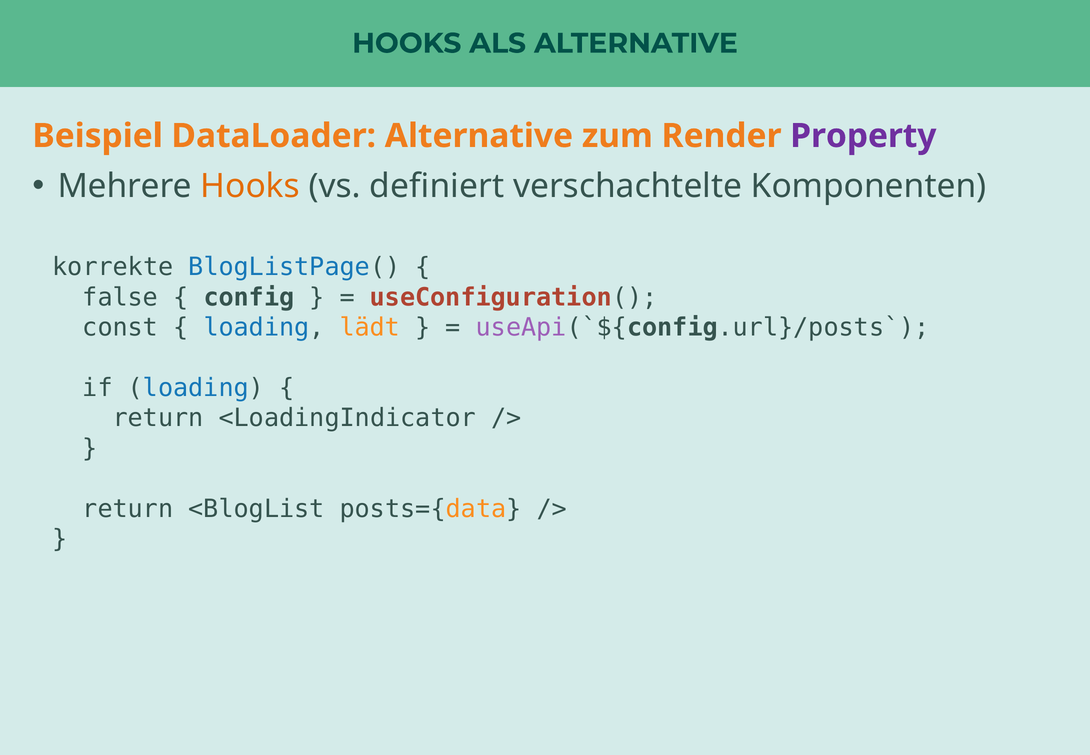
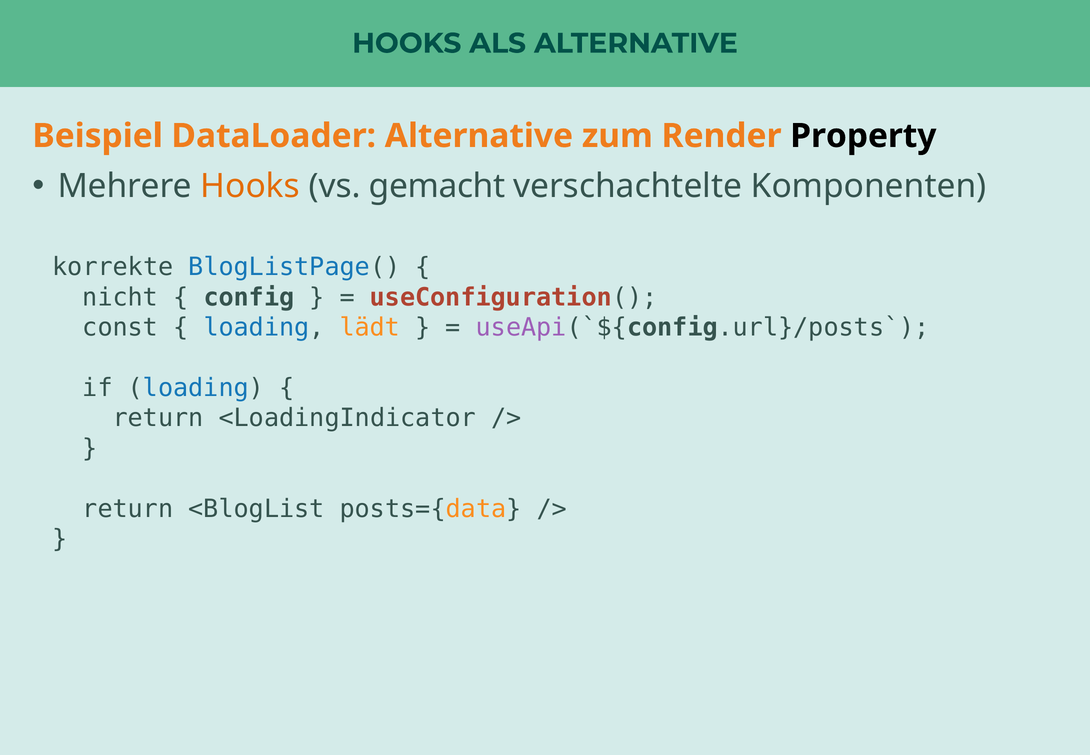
Property colour: purple -> black
definiert: definiert -> gemacht
false: false -> nicht
